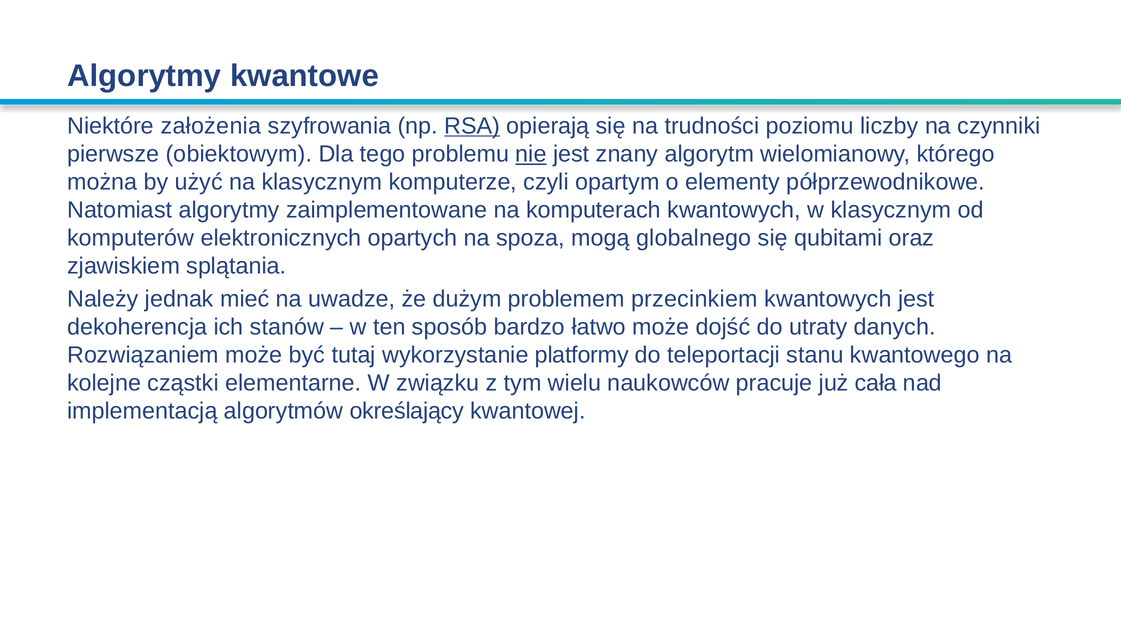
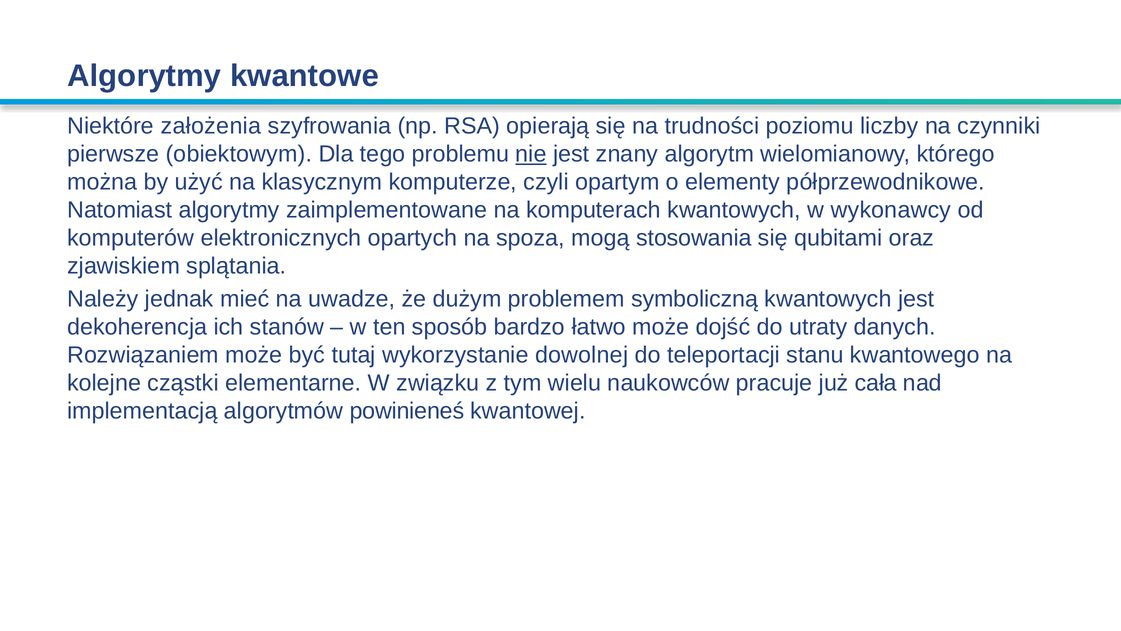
RSA underline: present -> none
w klasycznym: klasycznym -> wykonawcy
globalnego: globalnego -> stosowania
przecinkiem: przecinkiem -> symboliczną
platformy: platformy -> dowolnej
określający: określający -> powinieneś
